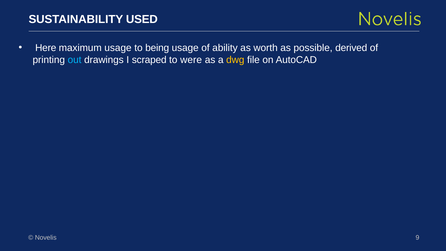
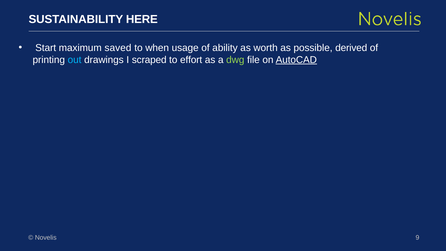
USED: USED -> HERE
Here: Here -> Start
maximum usage: usage -> saved
being: being -> when
were: were -> effort
dwg colour: yellow -> light green
AutoCAD underline: none -> present
